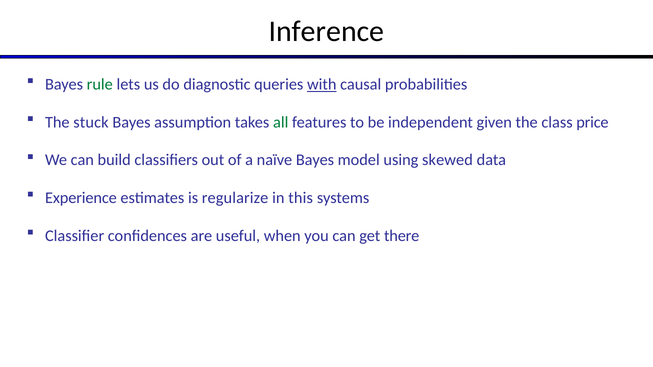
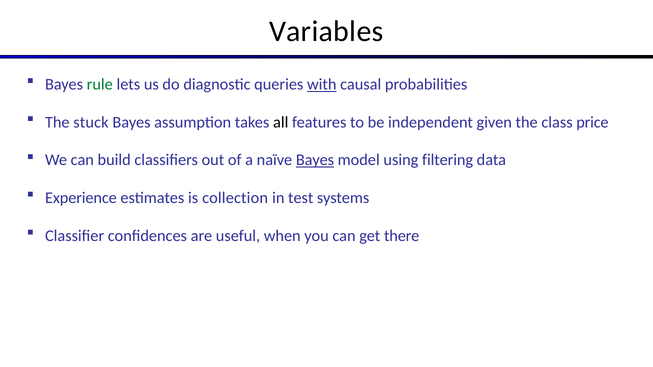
Inference: Inference -> Variables
all colour: green -> black
Bayes at (315, 160) underline: none -> present
skewed: skewed -> filtering
regularize: regularize -> collection
this: this -> test
